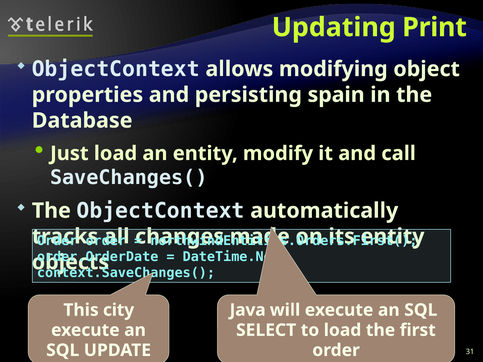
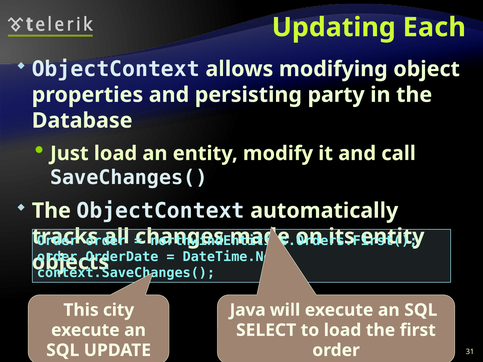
Print: Print -> Each
spain: spain -> party
